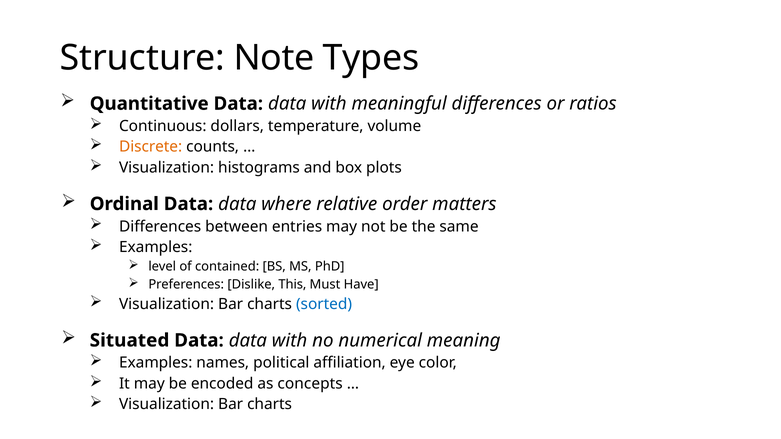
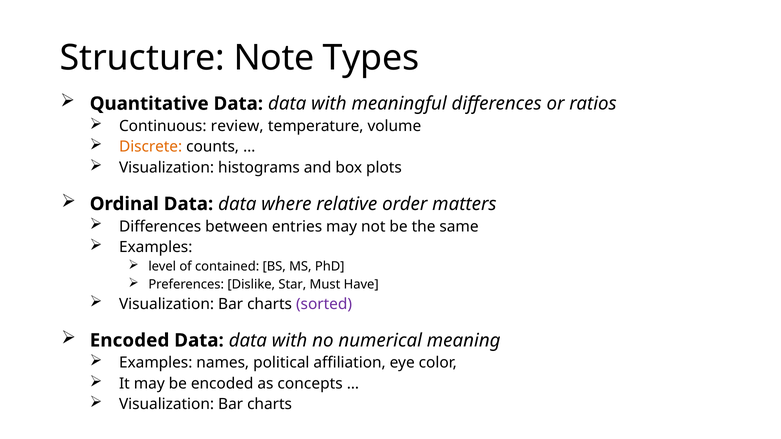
dollars: dollars -> review
This: This -> Star
sorted colour: blue -> purple
Situated at (130, 341): Situated -> Encoded
